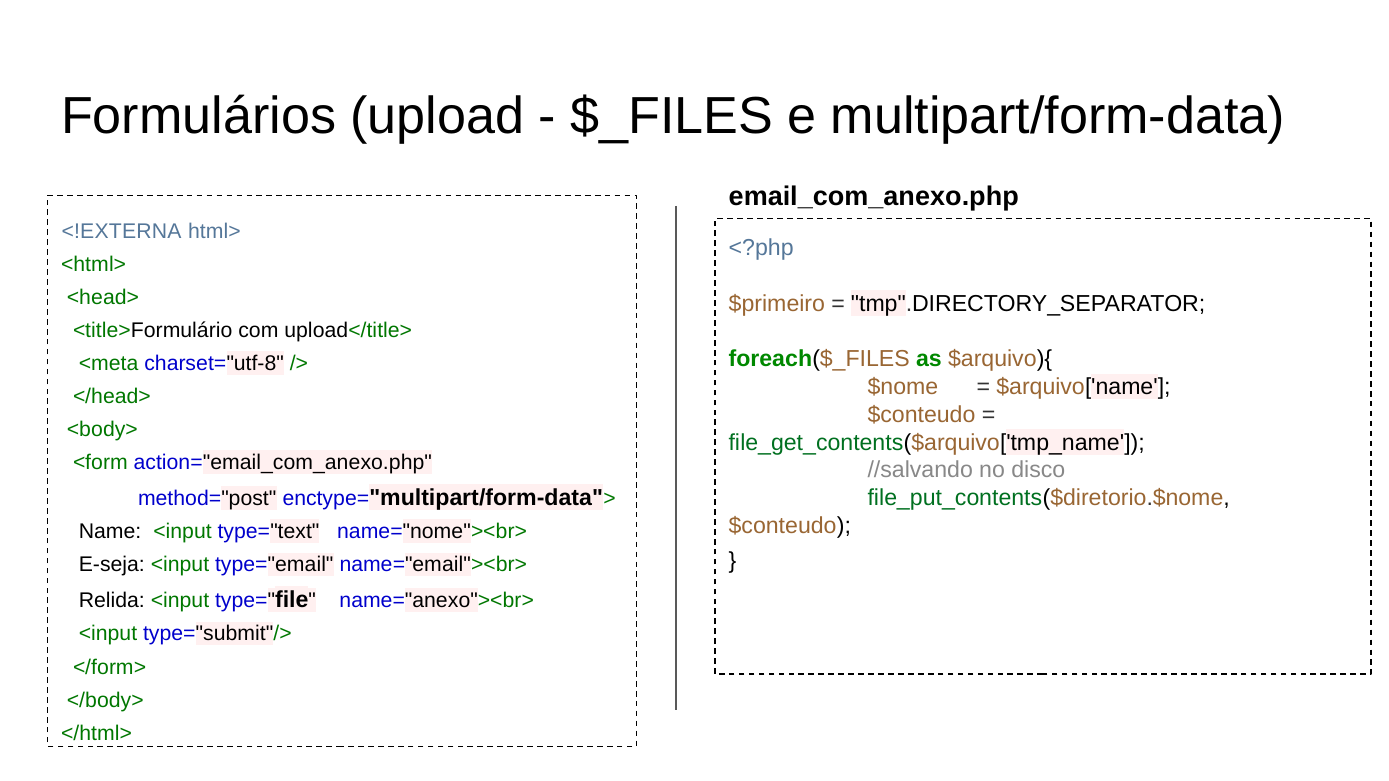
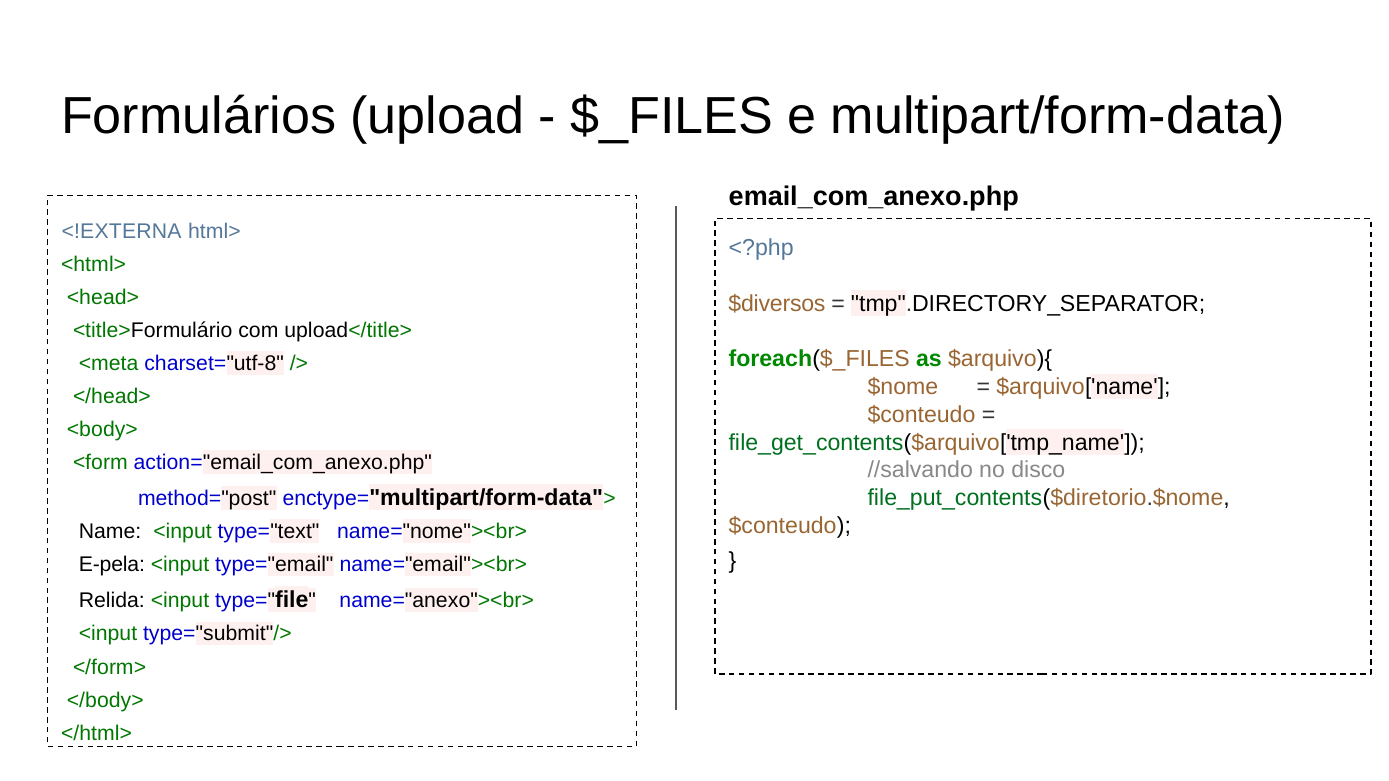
$primeiro: $primeiro -> $diversos
E-seja: E-seja -> E-pela
